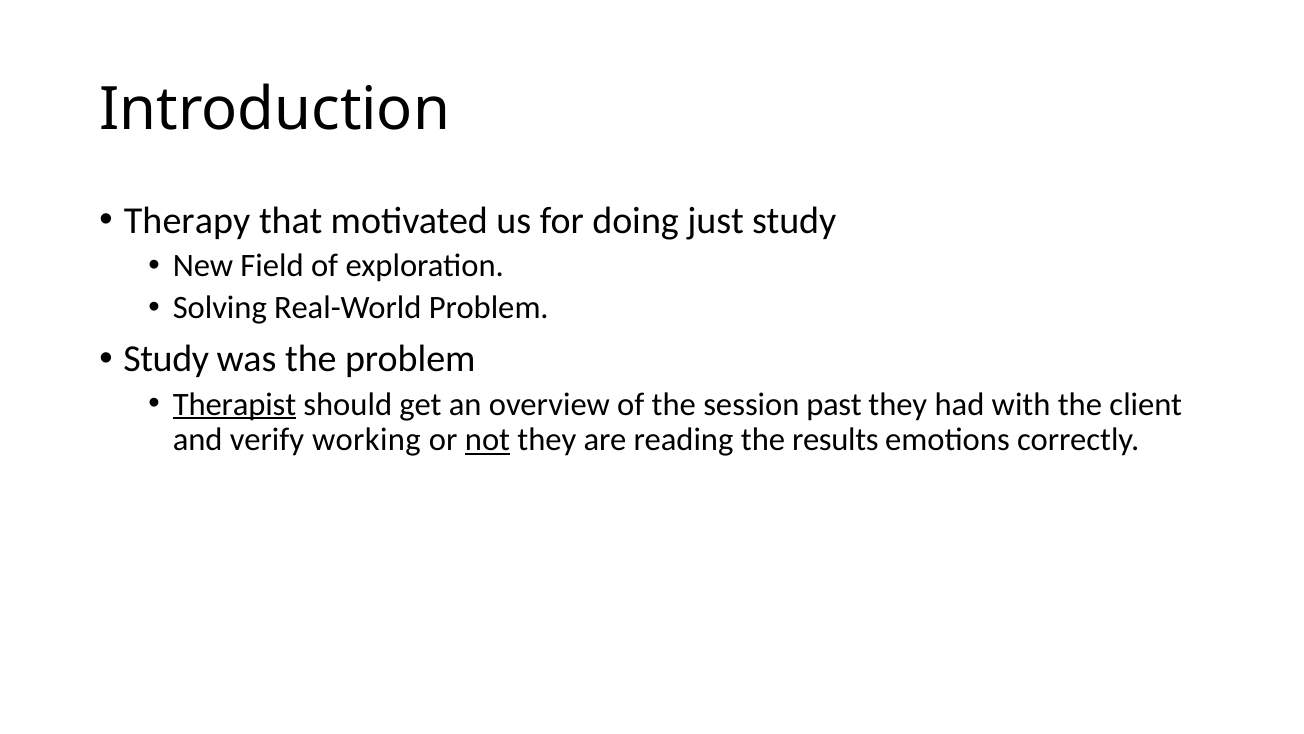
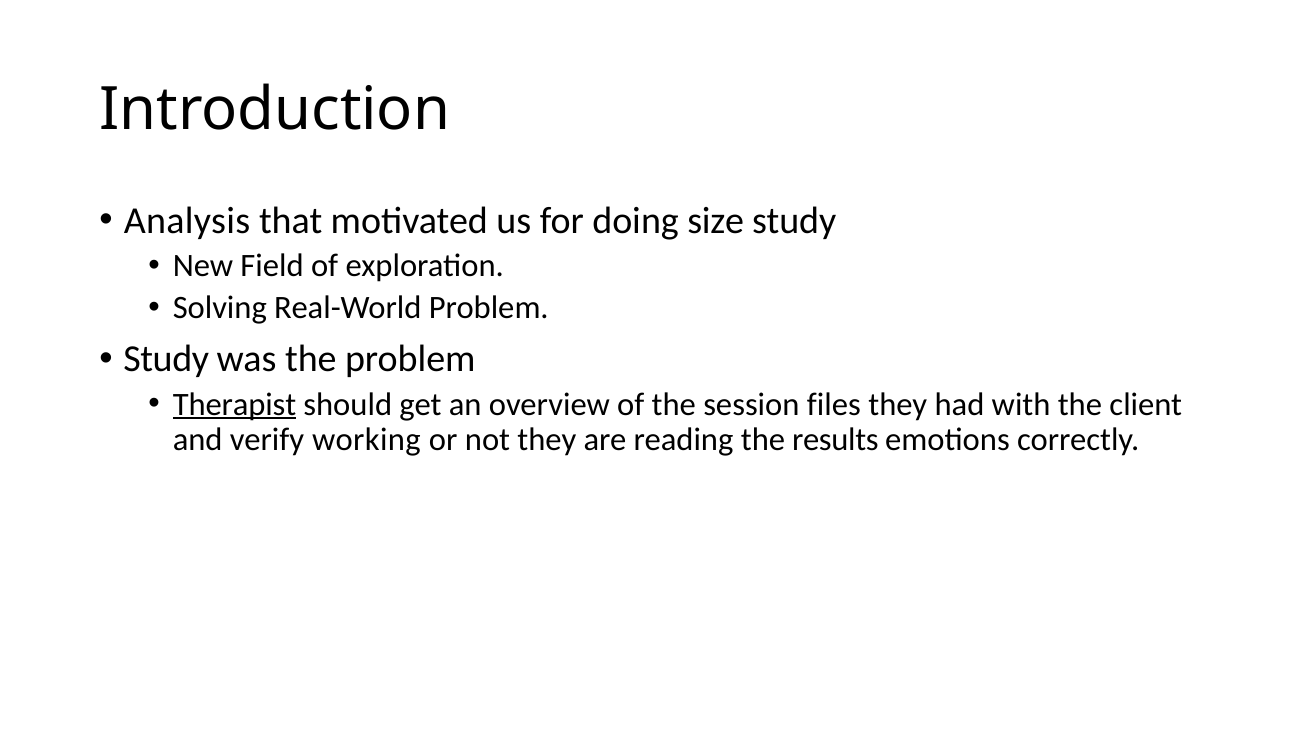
Therapy: Therapy -> Analysis
just: just -> size
past: past -> files
not underline: present -> none
